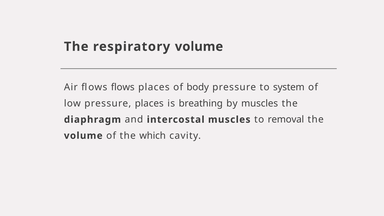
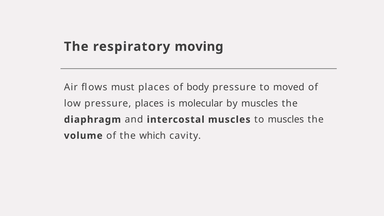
respiratory volume: volume -> moving
flows flows: flows -> must
system: system -> moved
breathing: breathing -> molecular
to removal: removal -> muscles
